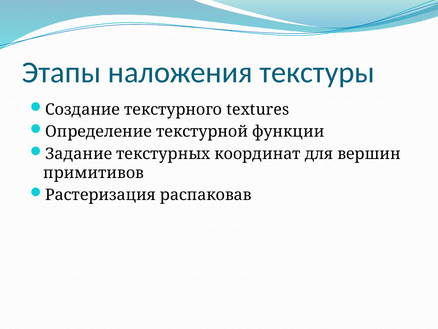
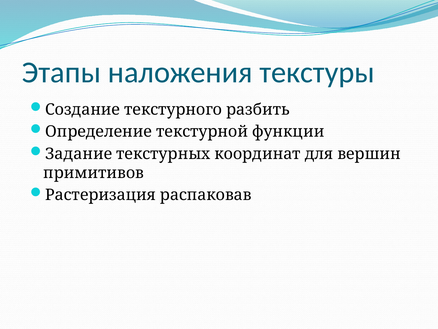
textures: textures -> разбить
